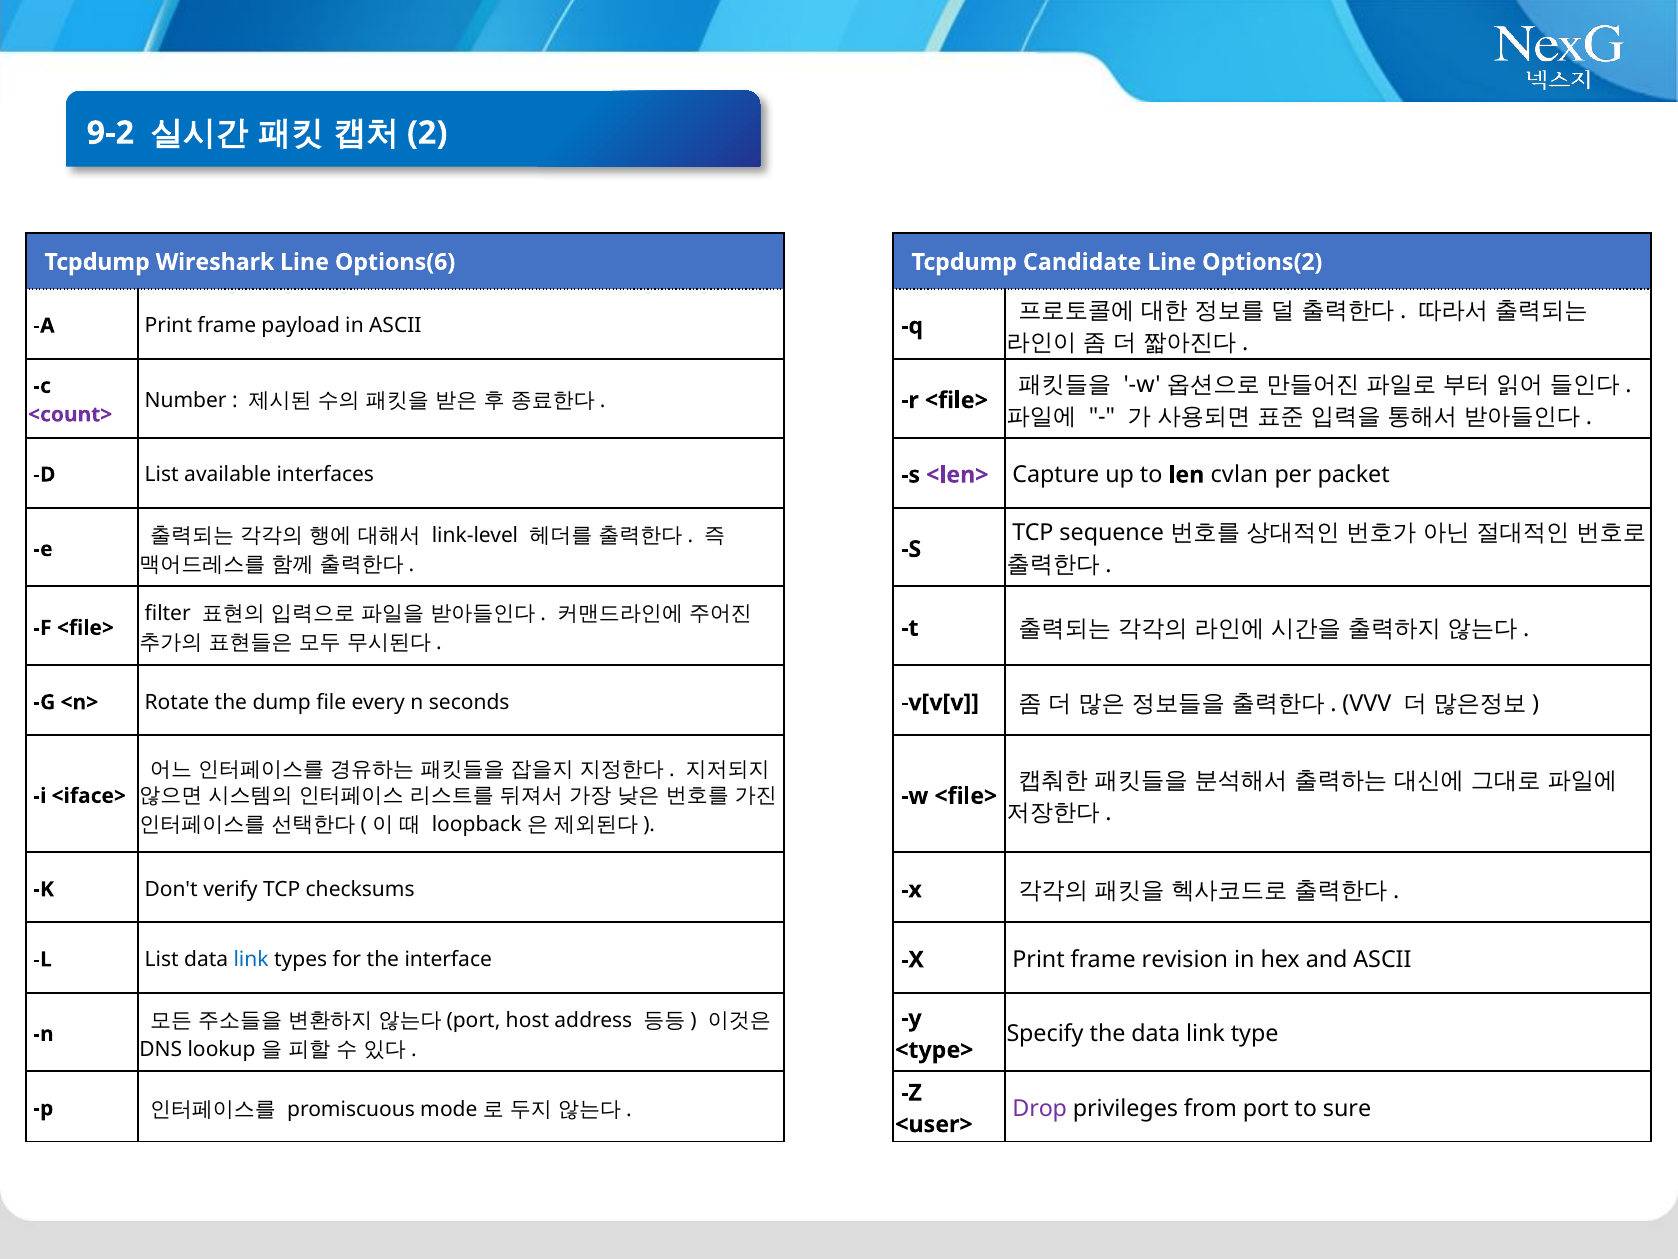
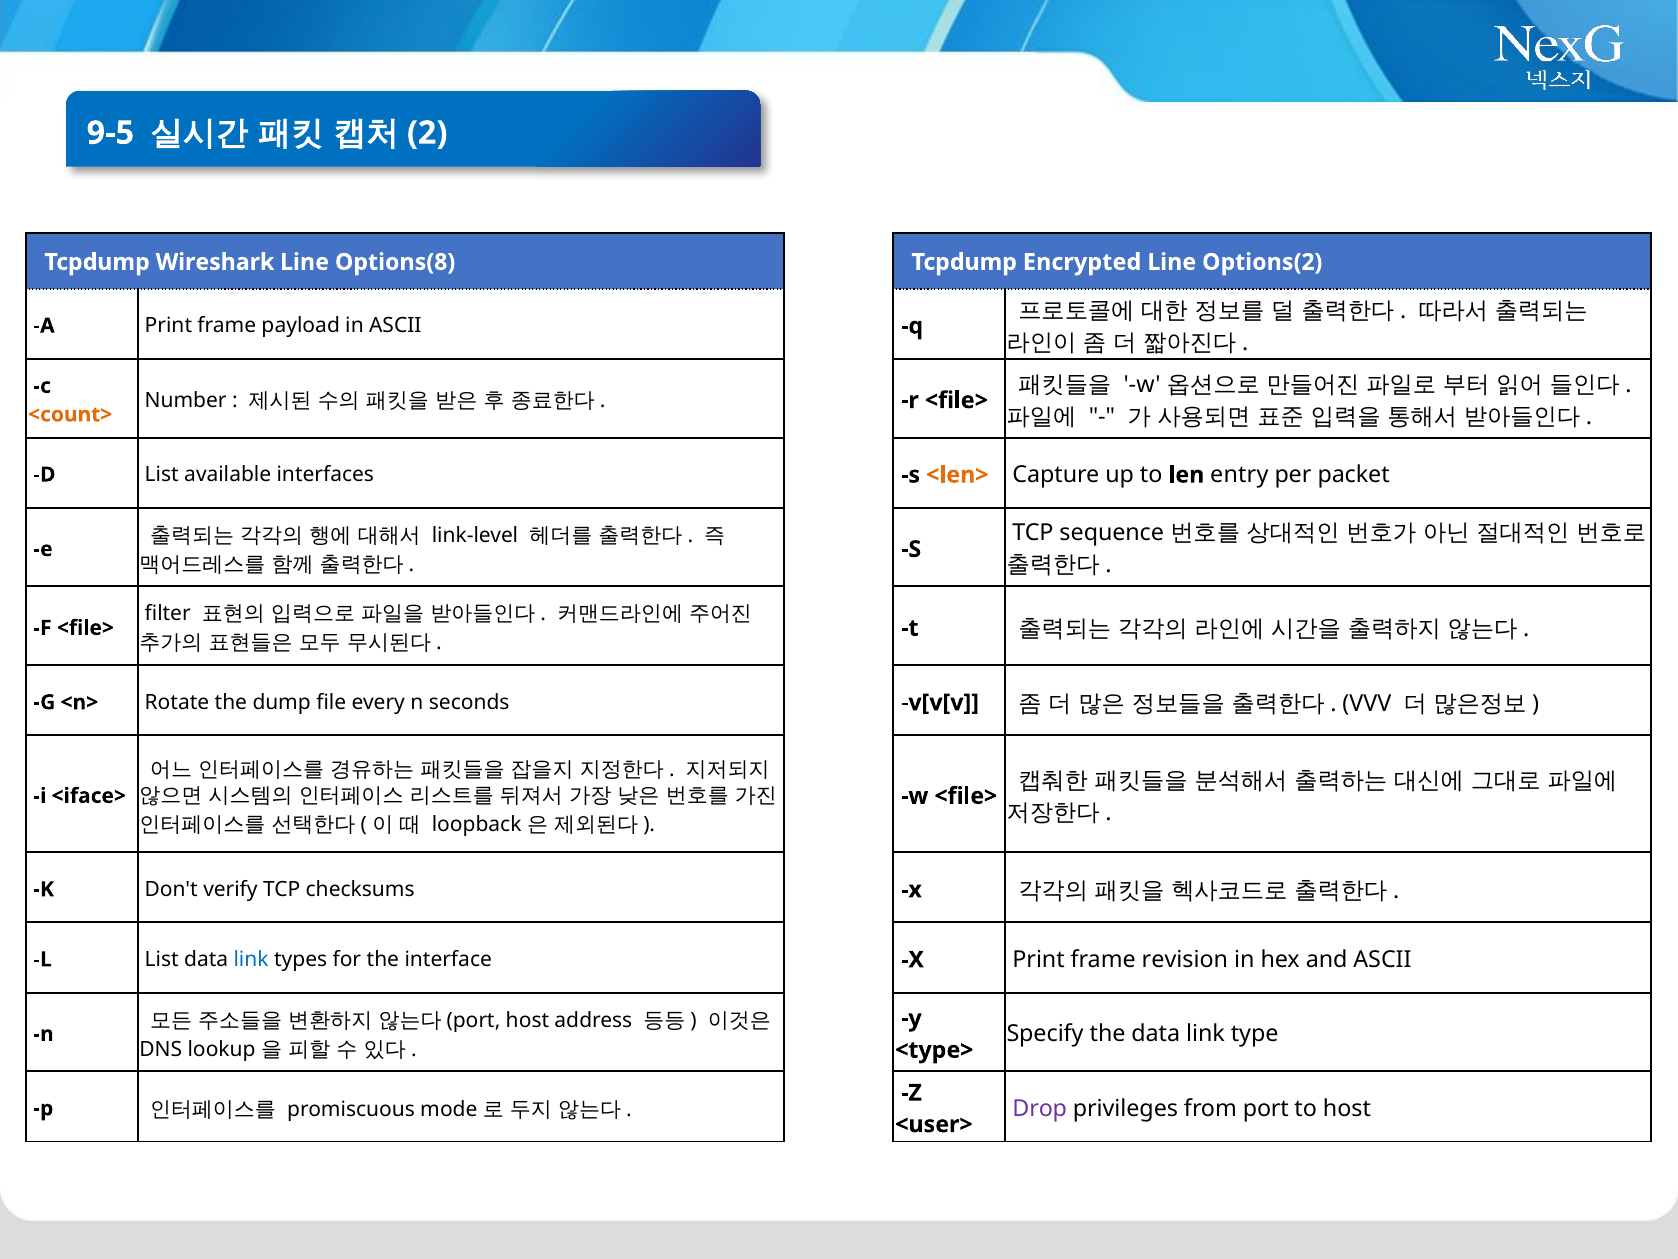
9-2: 9-2 -> 9-5
Options(6: Options(6 -> Options(8
Candidate: Candidate -> Encrypted
<count> colour: purple -> orange
<len> colour: purple -> orange
cvlan: cvlan -> entry
to sure: sure -> host
